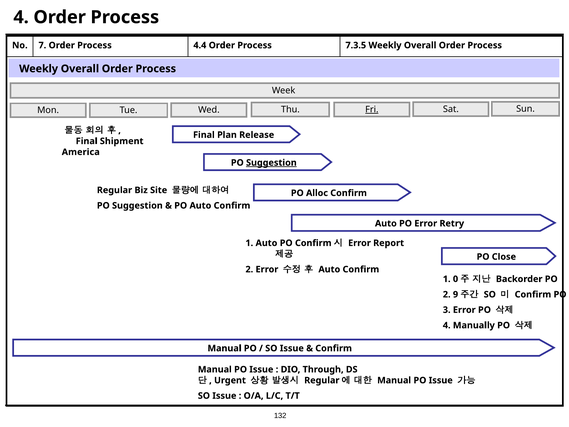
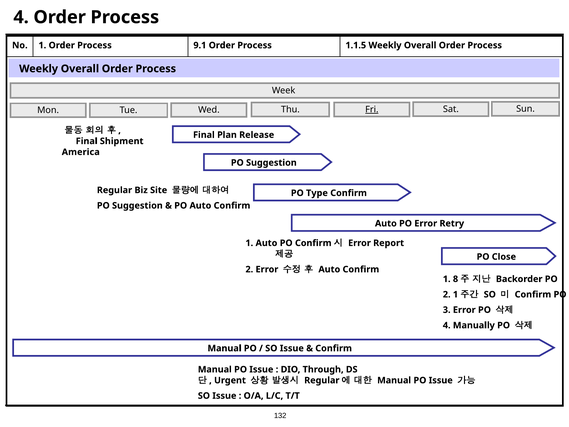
No 7: 7 -> 1
4.4: 4.4 -> 9.1
7.3.5: 7.3.5 -> 1.1.5
Suggestion at (271, 163) underline: present -> none
Alloc: Alloc -> Type
0: 0 -> 8
2 9: 9 -> 1
